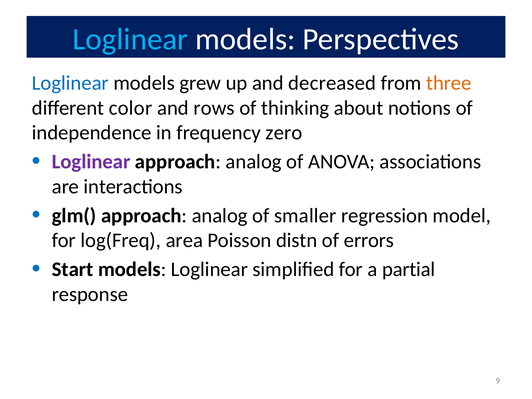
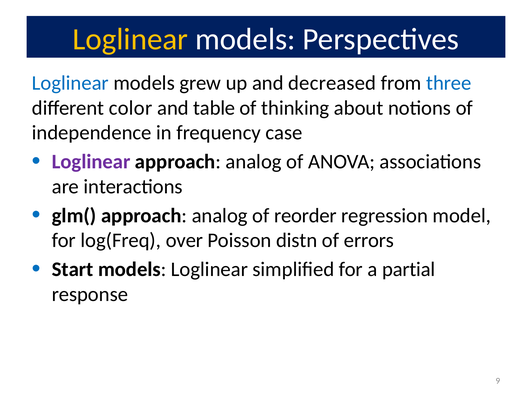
Loglinear at (130, 39) colour: light blue -> yellow
three colour: orange -> blue
rows: rows -> table
zero: zero -> case
smaller: smaller -> reorder
area: area -> over
